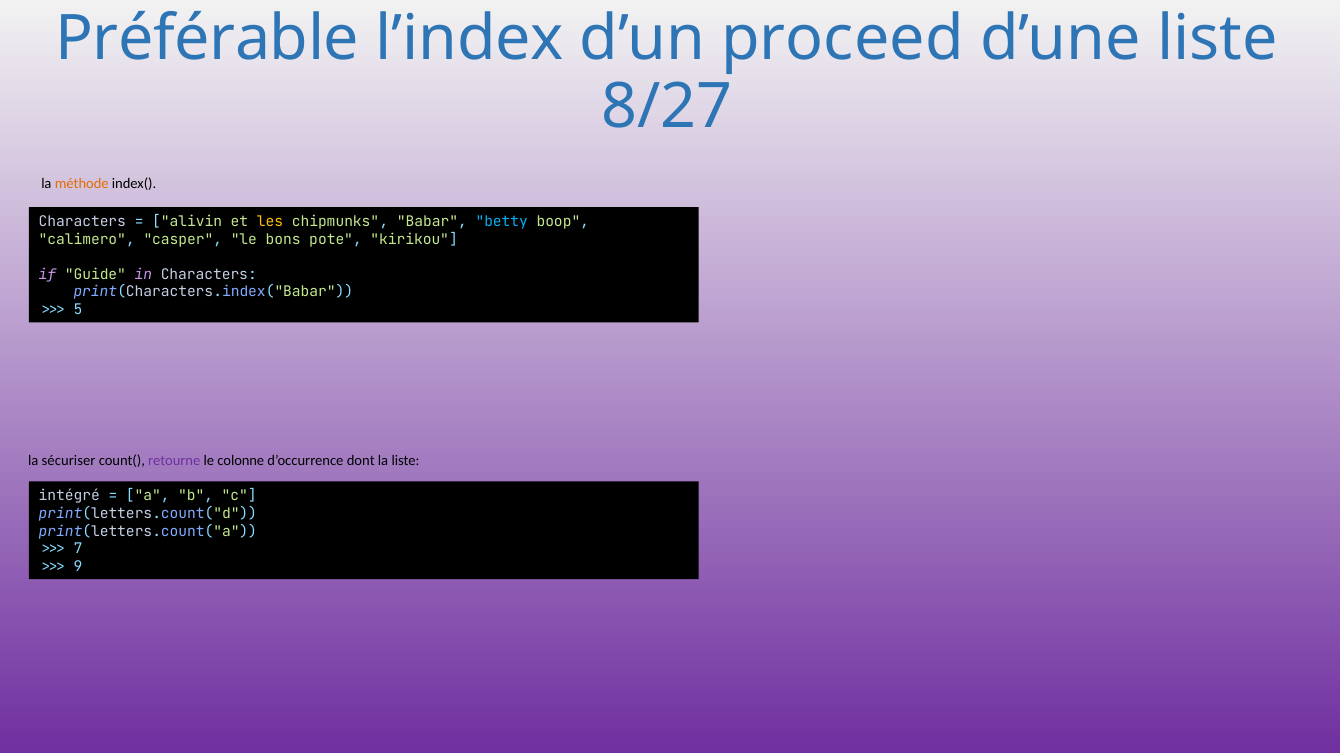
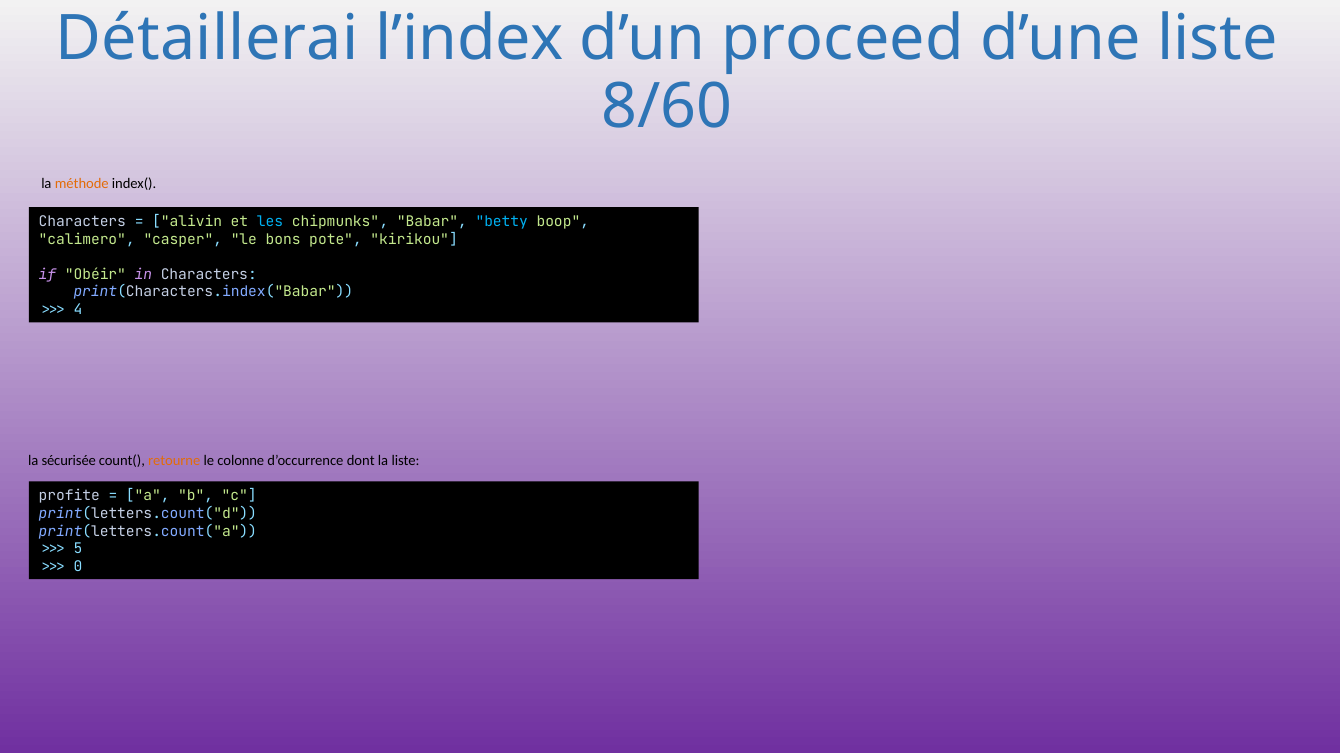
Préférable: Préférable -> Détaillerai
8/27: 8/27 -> 8/60
les colour: yellow -> light blue
Guide: Guide -> Obéir
5: 5 -> 4
sécuriser: sécuriser -> sécurisée
retourne colour: purple -> orange
intégré: intégré -> profite
7: 7 -> 5
9: 9 -> 0
